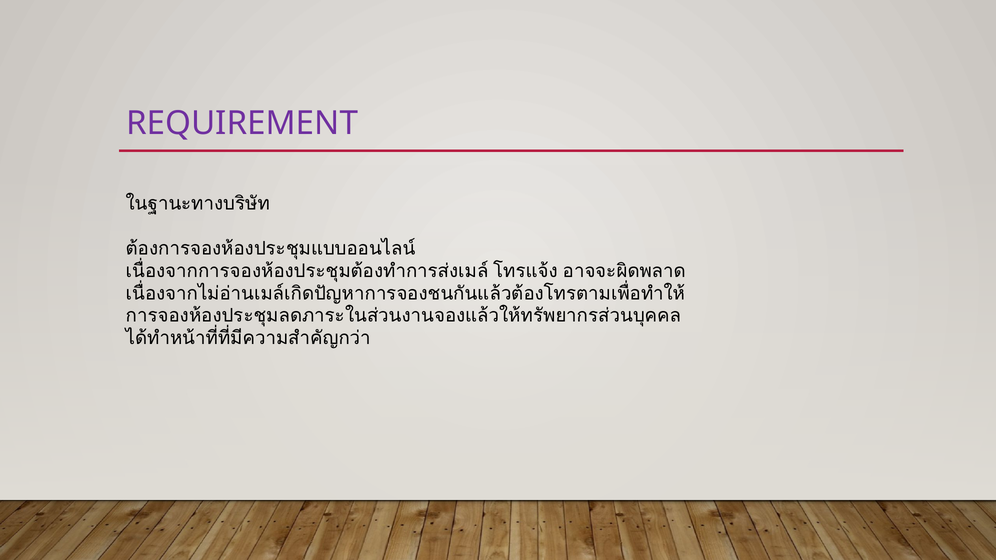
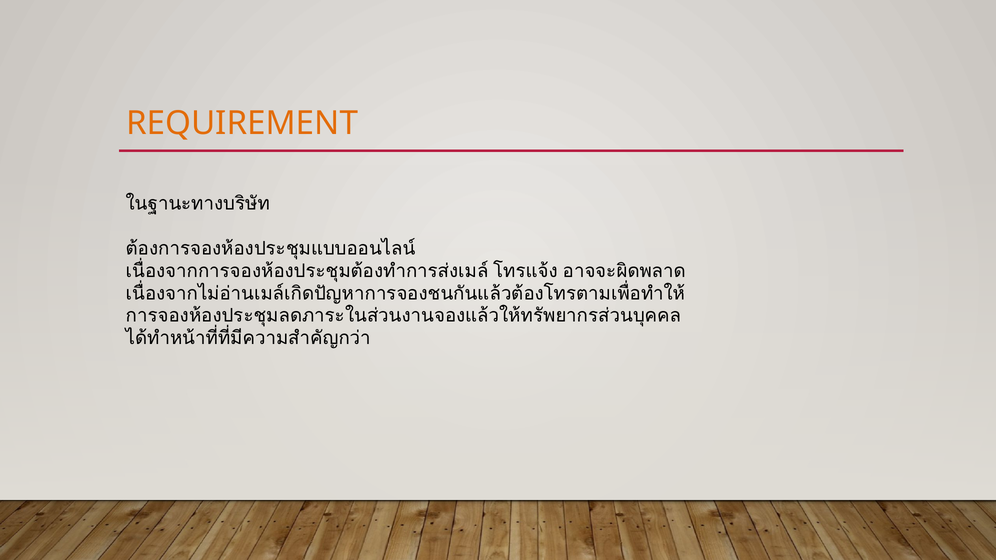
REQUIREMENT colour: purple -> orange
